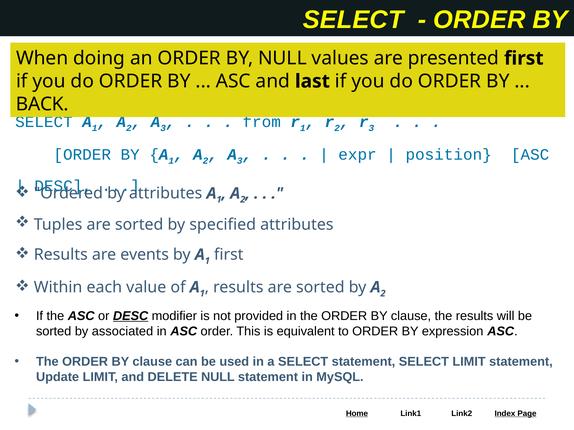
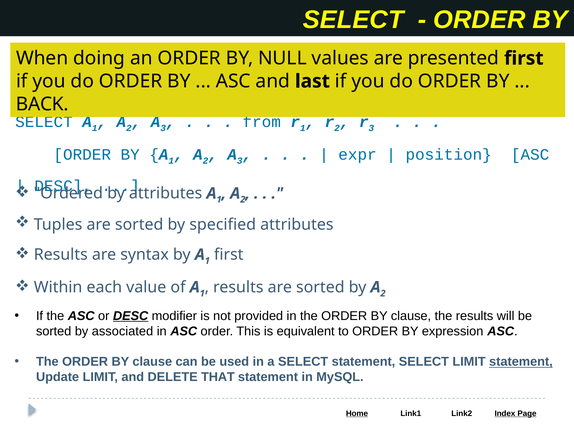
events: events -> syntax
statement at (521, 362) underline: none -> present
DELETE NULL: NULL -> THAT
